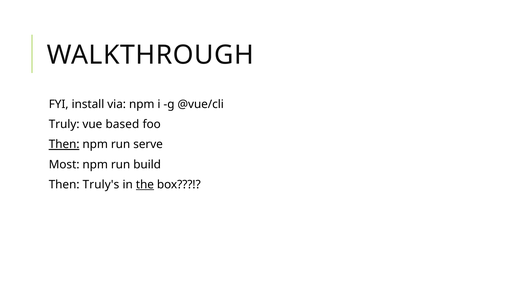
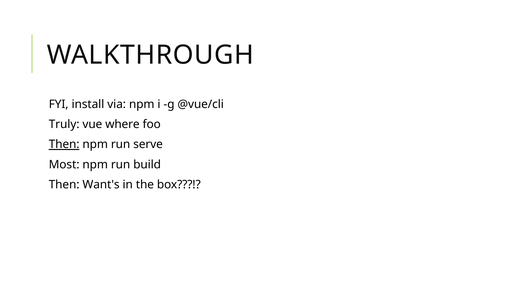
based: based -> where
Truly's: Truly's -> Want's
the underline: present -> none
